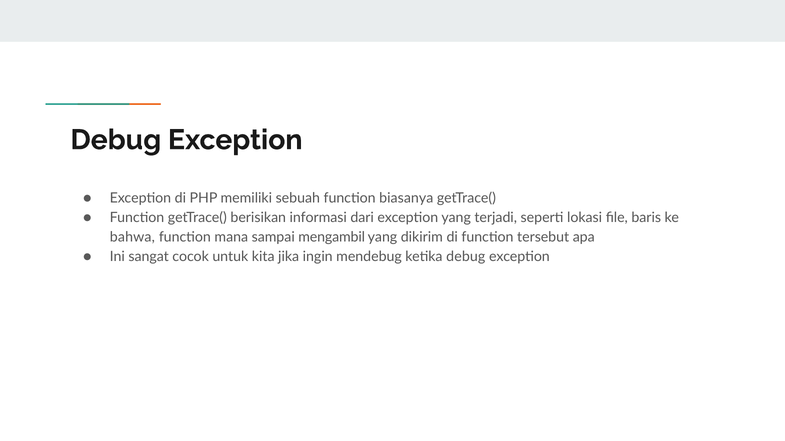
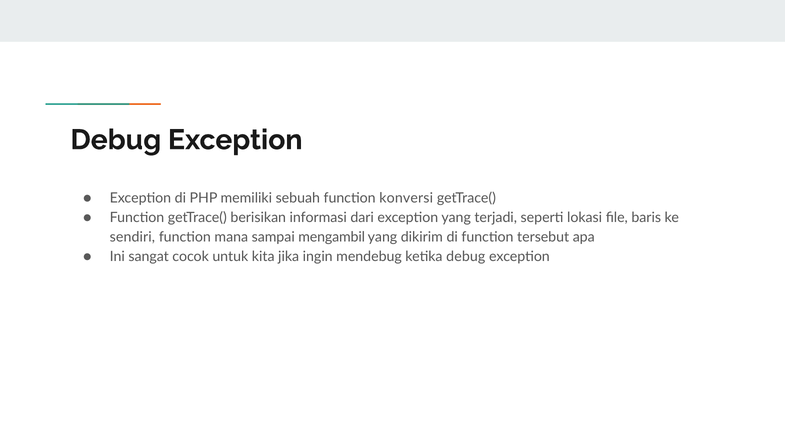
biasanya: biasanya -> konversi
bahwa: bahwa -> sendiri
